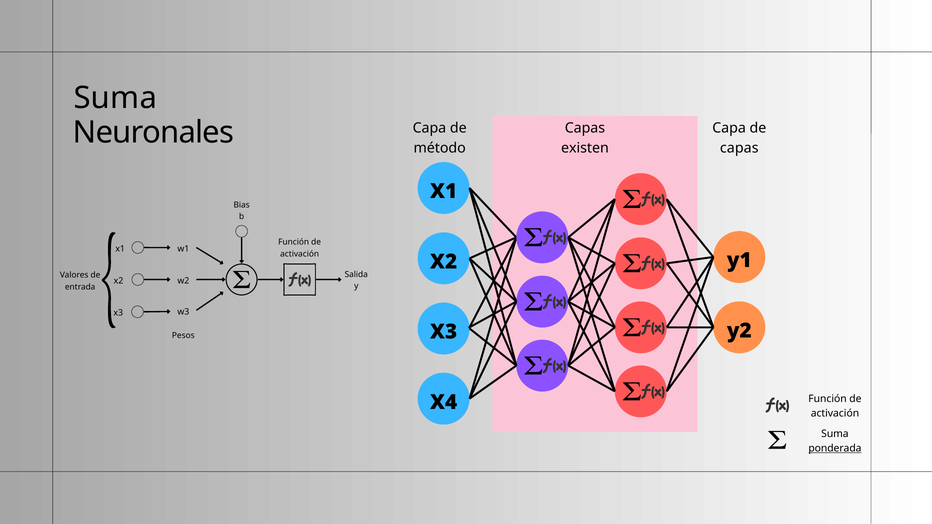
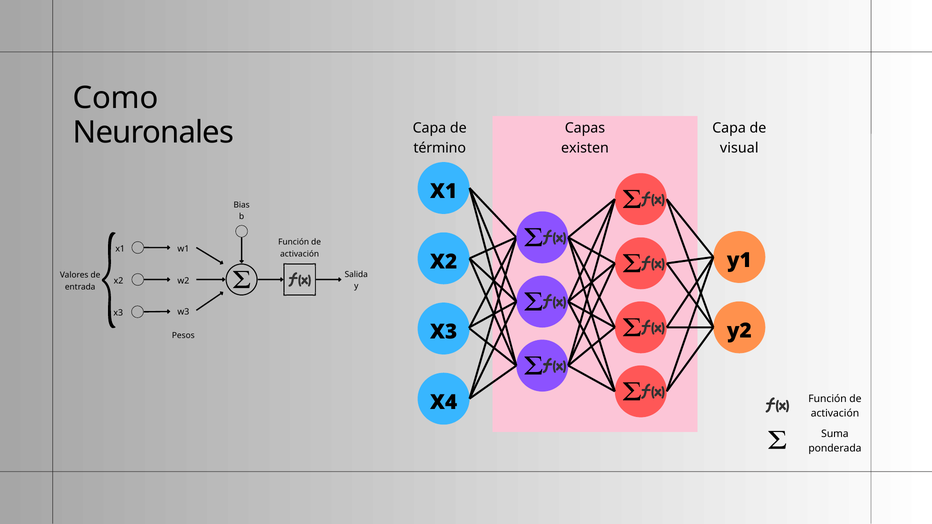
Suma at (115, 98): Suma -> Como
método: método -> término
capas at (739, 148): capas -> visual
ponderada underline: present -> none
